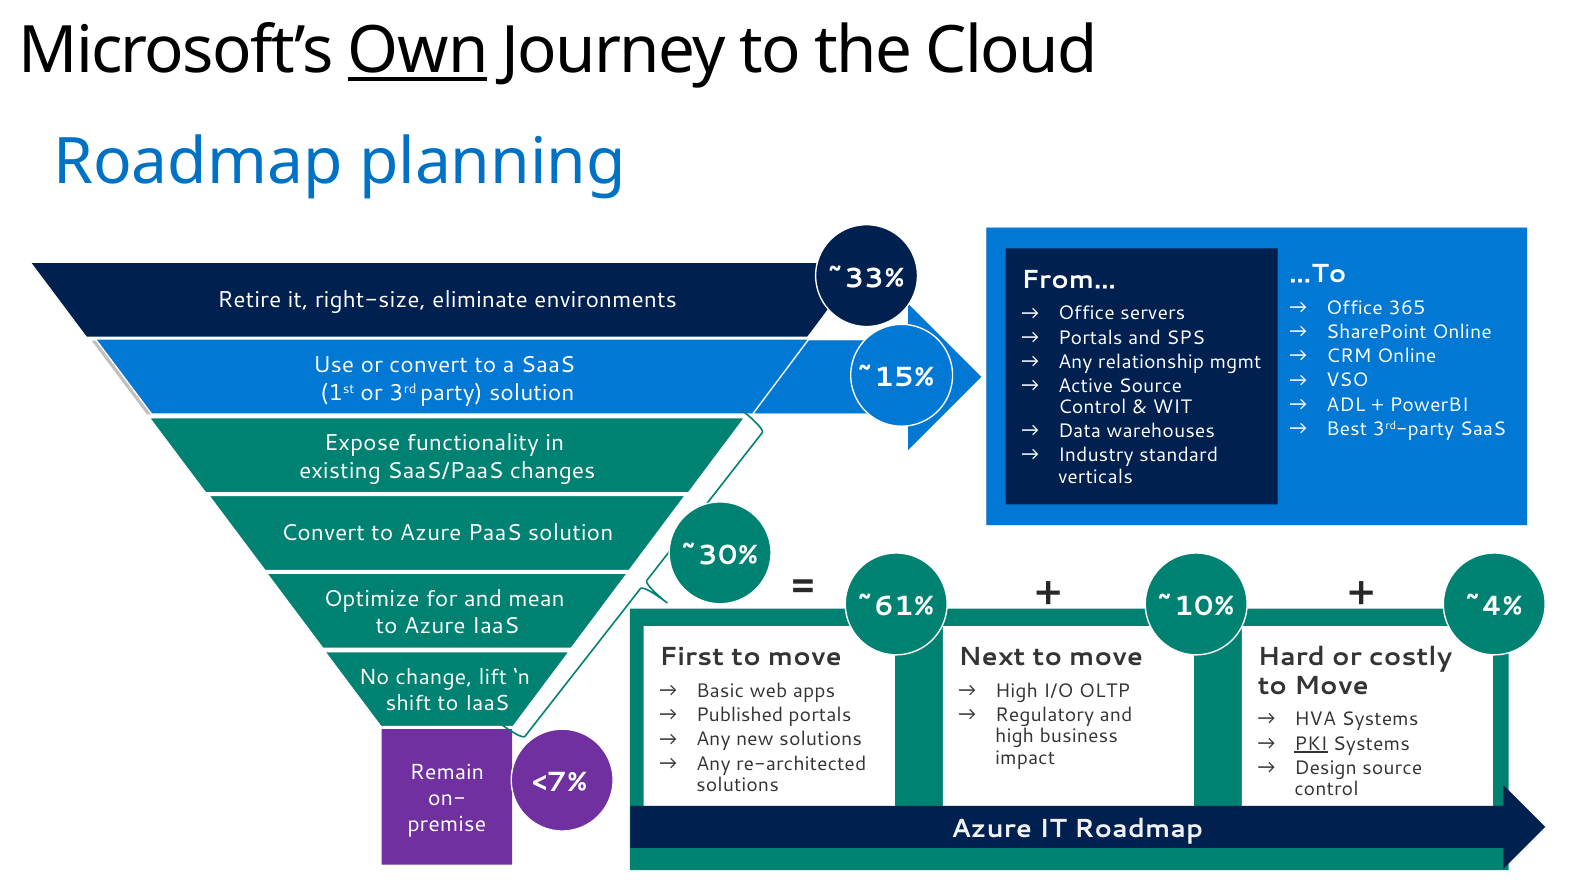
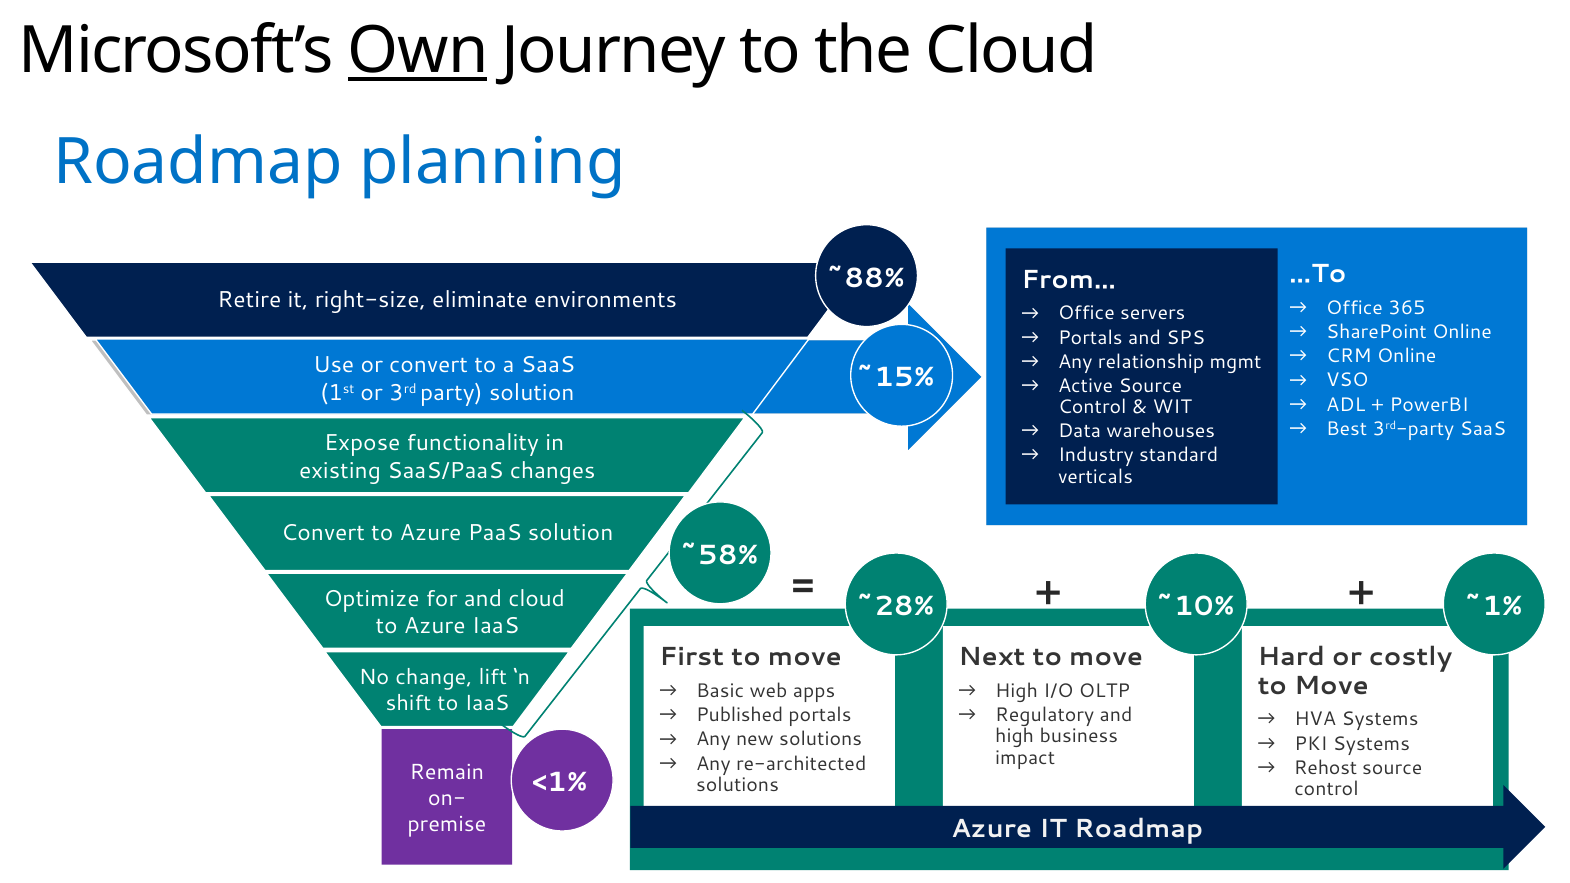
~33%: ~33% -> ~88%
~30%: ~30% -> ~58%
~61%: ~61% -> ~28%
~4%: ~4% -> ~1%
and mean: mean -> cloud
PKI underline: present -> none
Design: Design -> Rehost
<7%: <7% -> <1%
